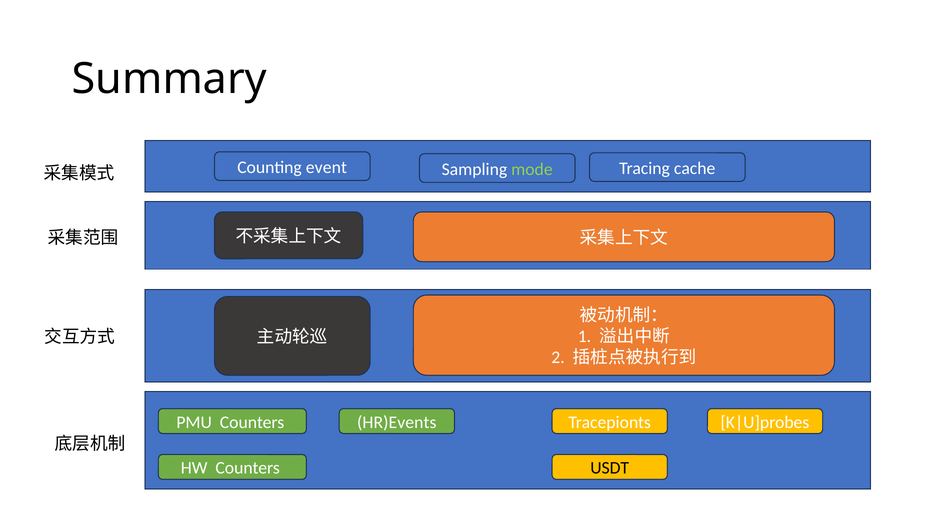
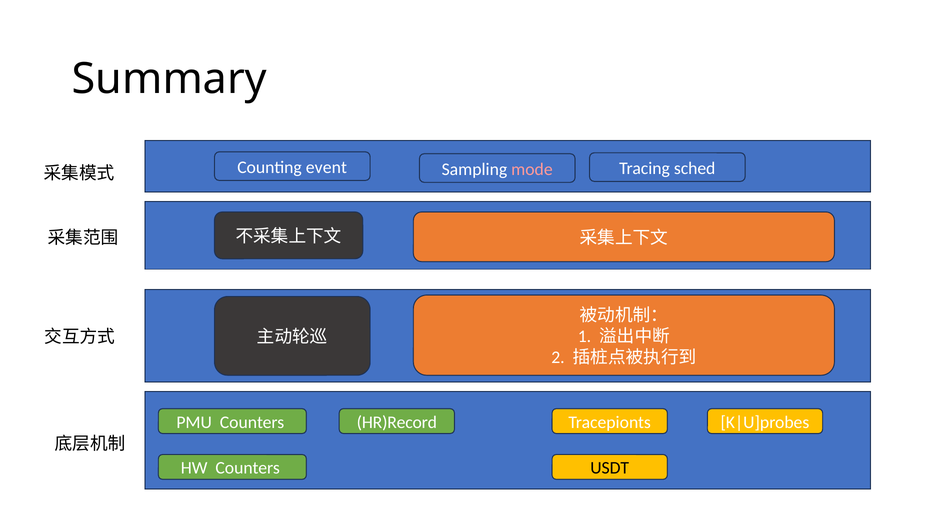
mode colour: light green -> pink
cache: cache -> sched
HR)Events: HR)Events -> HR)Record
